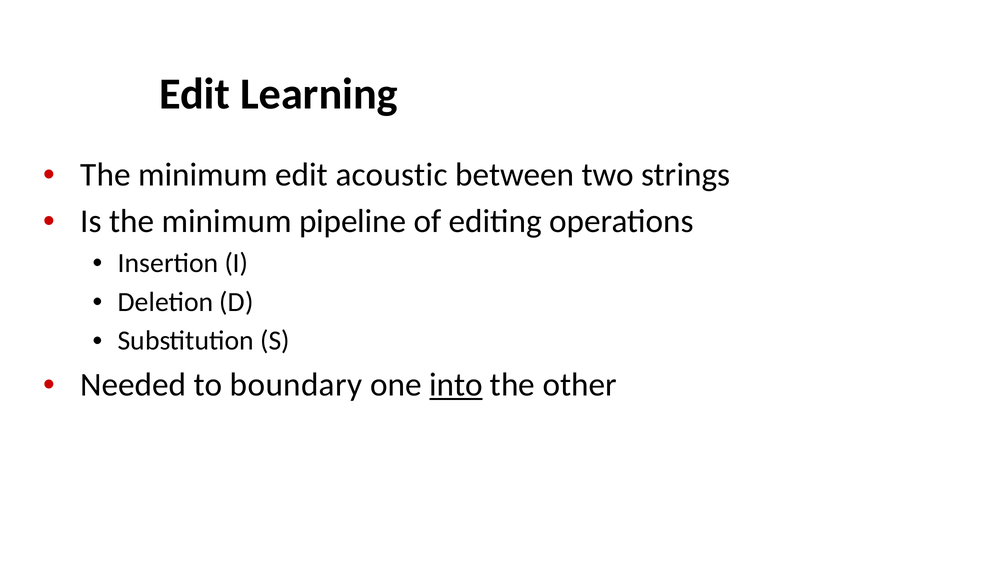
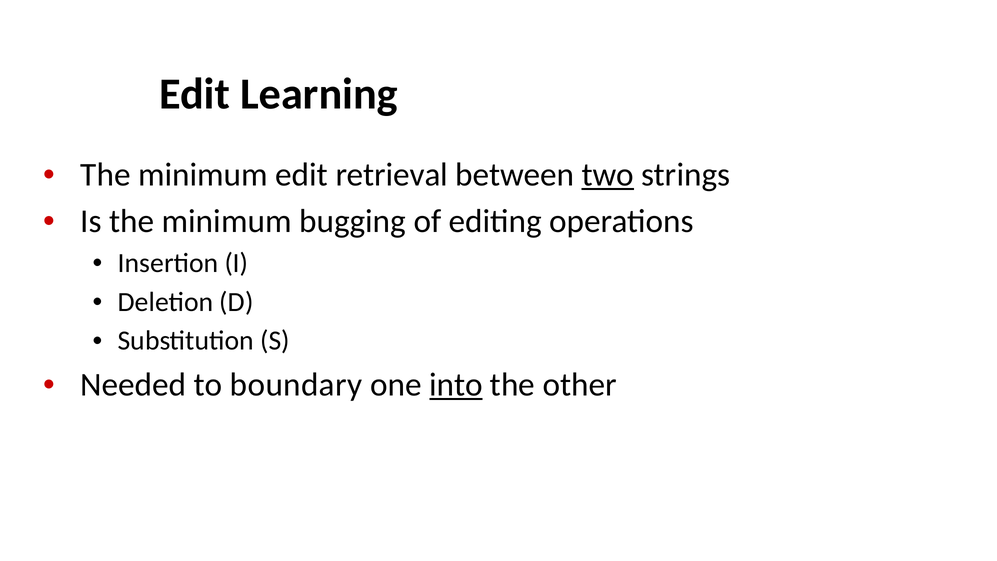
acoustic: acoustic -> retrieval
two underline: none -> present
pipeline: pipeline -> bugging
